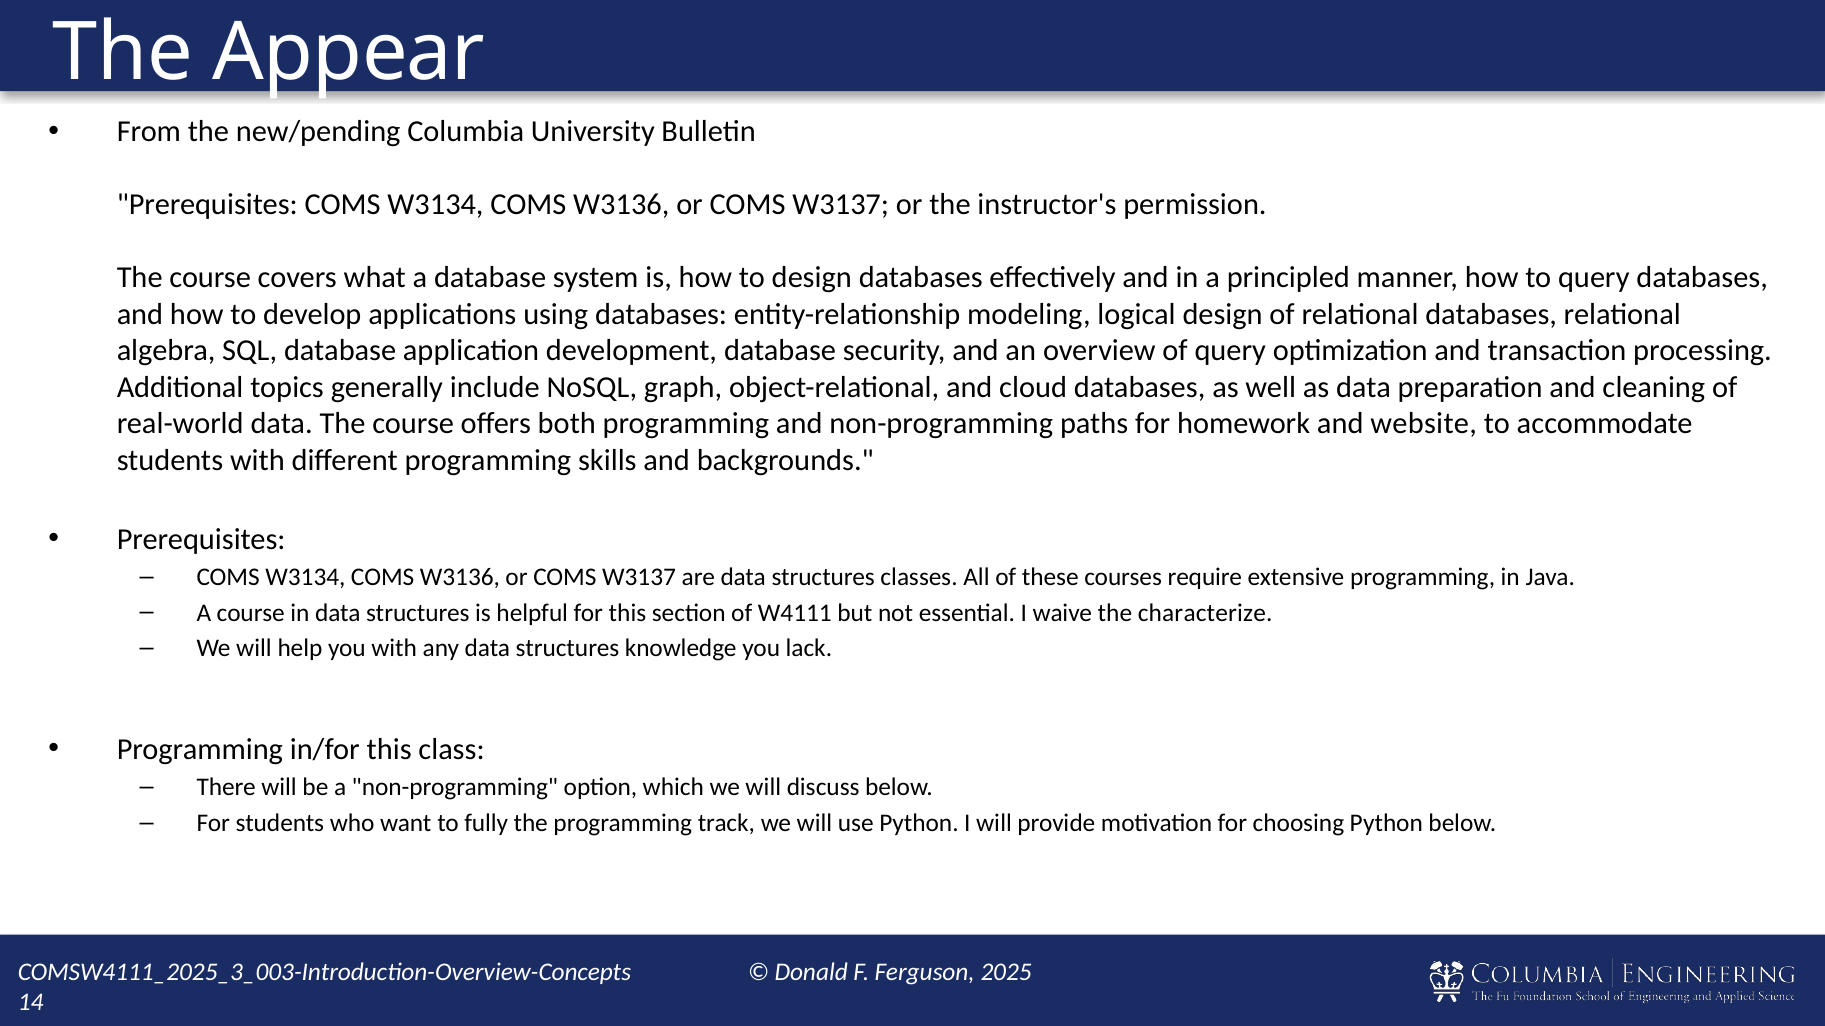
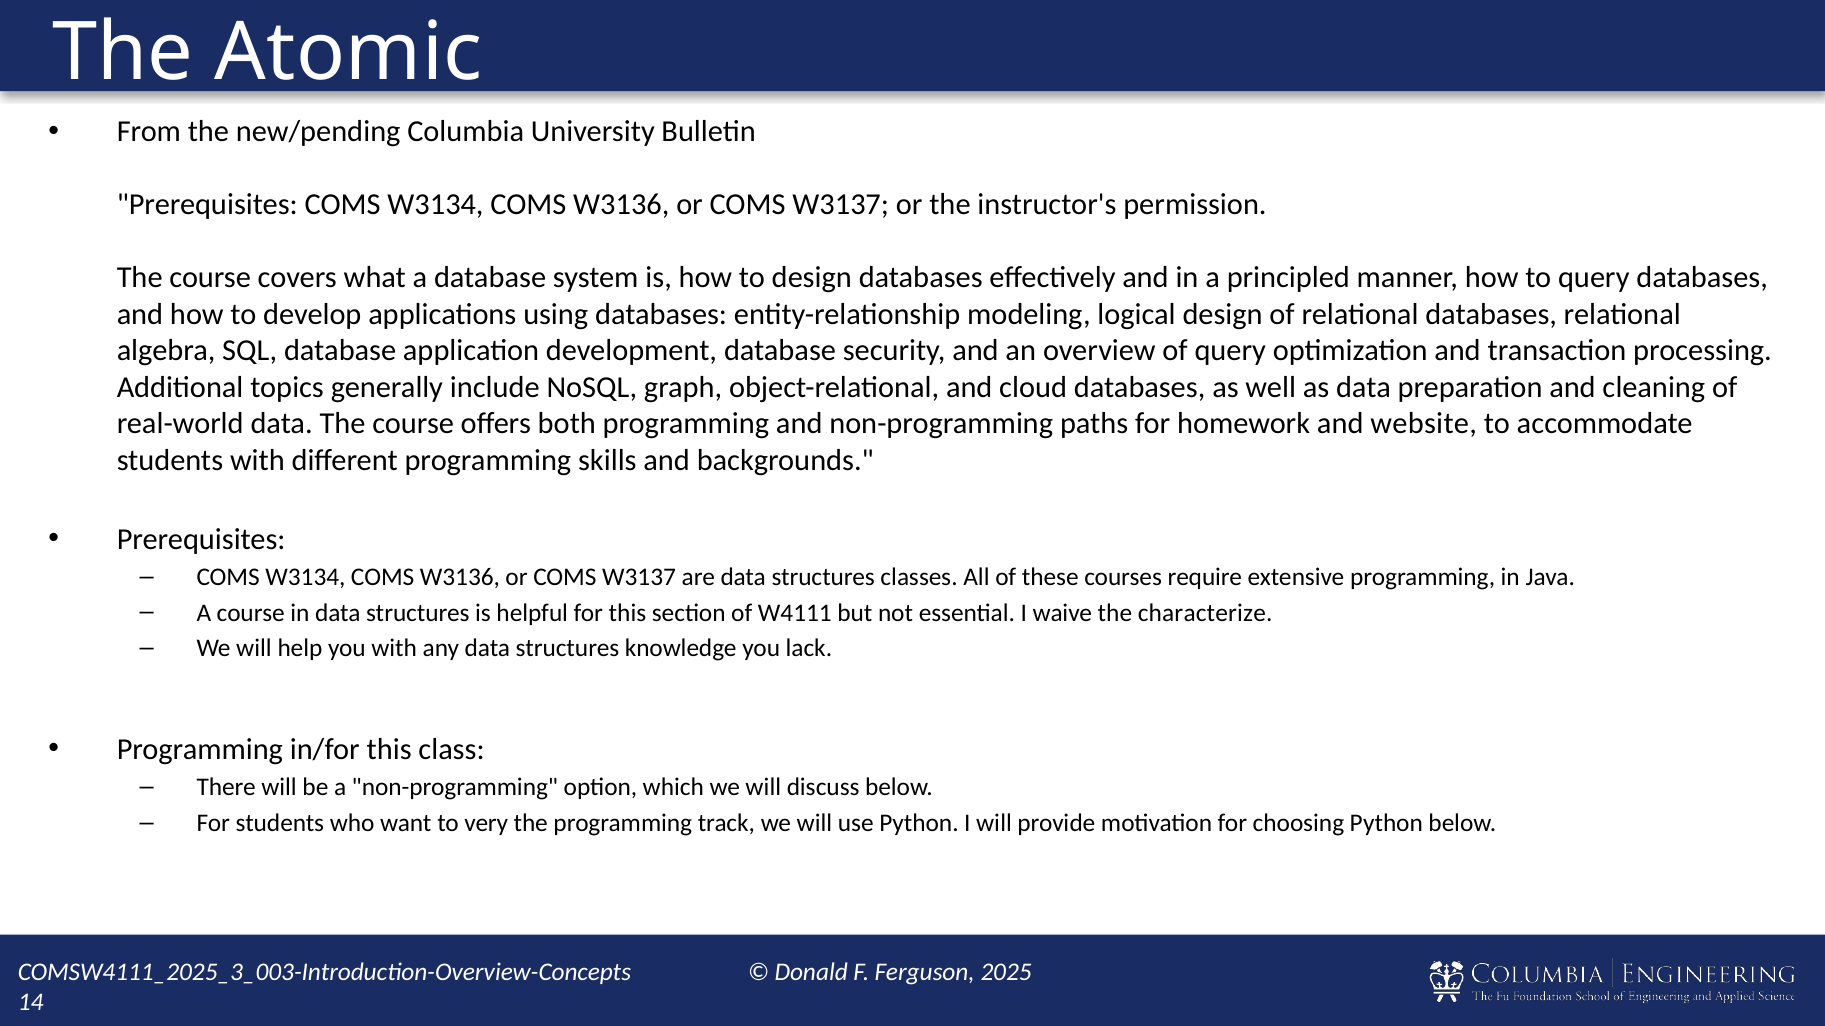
Appear: Appear -> Atomic
fully: fully -> very
